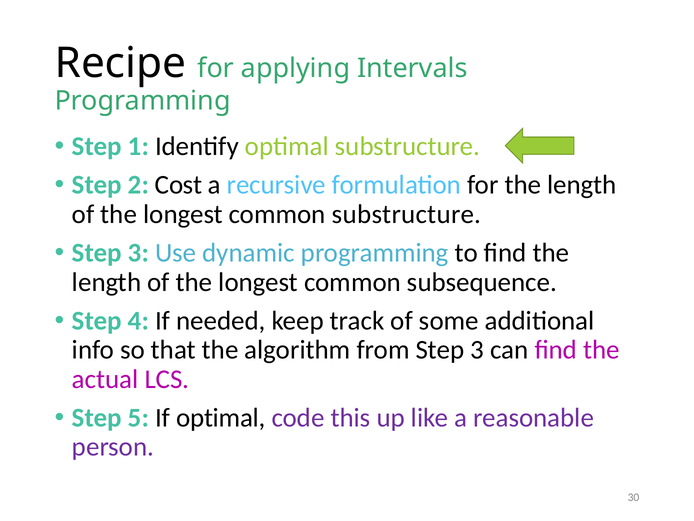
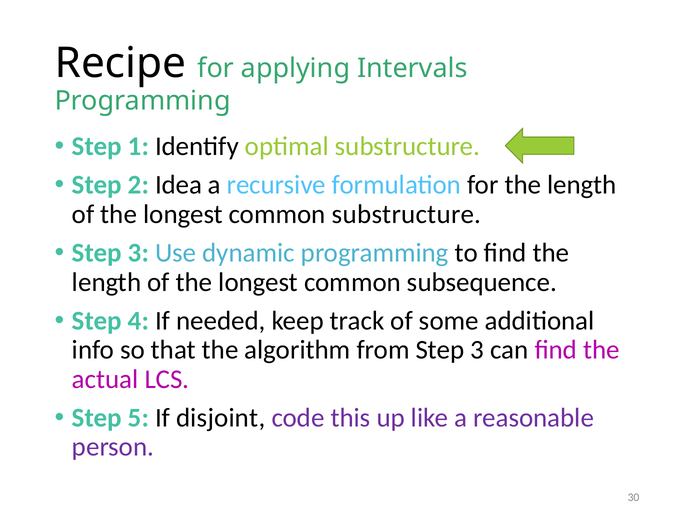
Cost: Cost -> Idea
If optimal: optimal -> disjoint
